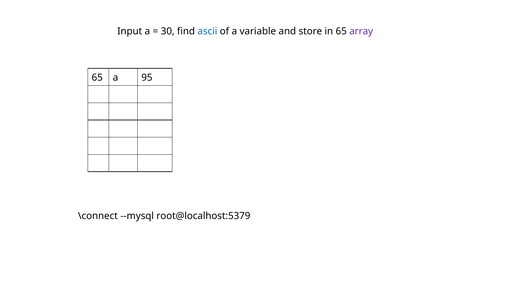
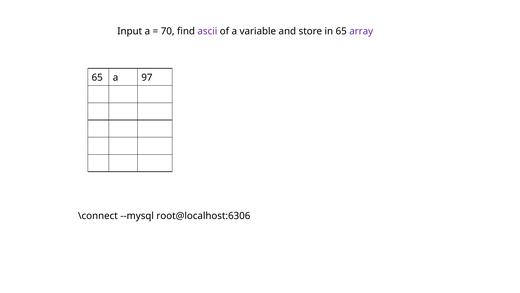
30: 30 -> 70
ascii colour: blue -> purple
95: 95 -> 97
root@localhost:5379: root@localhost:5379 -> root@localhost:6306
